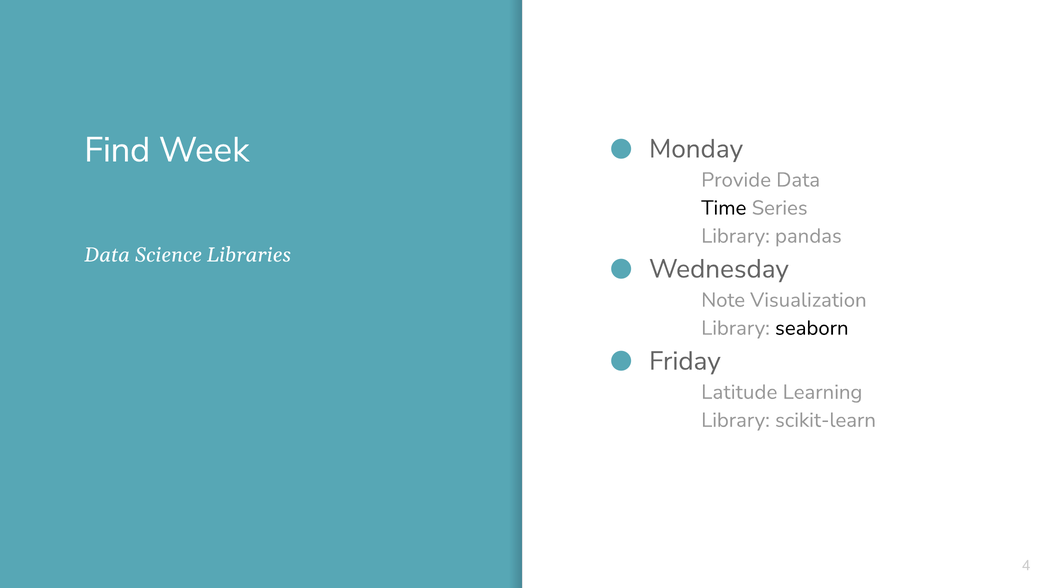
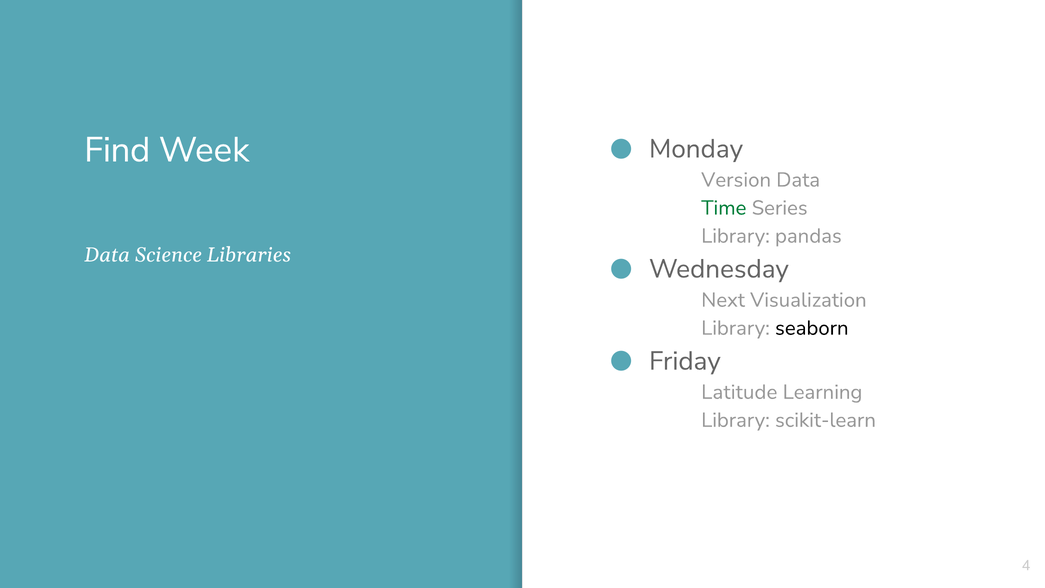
Provide: Provide -> Version
Time colour: black -> green
Note: Note -> Next
